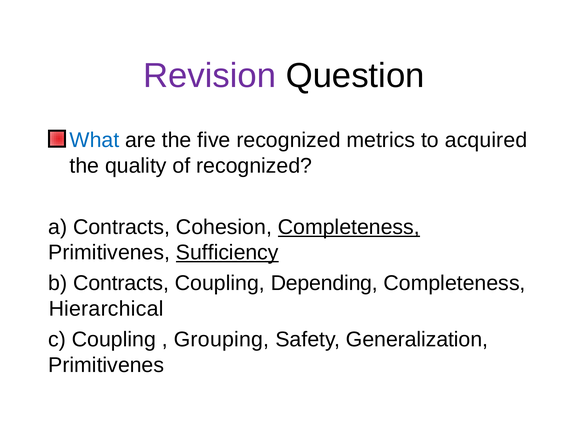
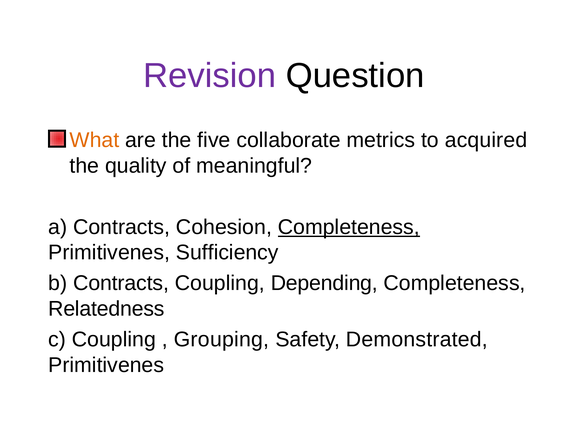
What colour: blue -> orange
five recognized: recognized -> collaborate
of recognized: recognized -> meaningful
Sufficiency underline: present -> none
Hierarchical: Hierarchical -> Relatedness
Generalization: Generalization -> Demonstrated
